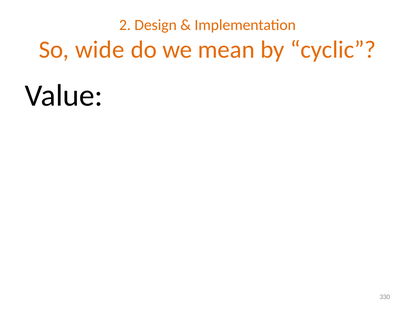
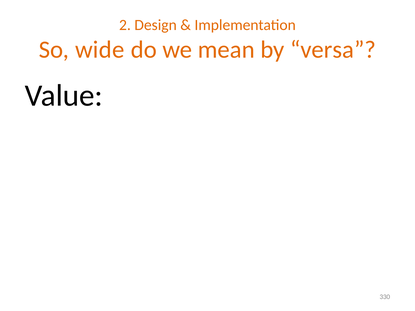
cyclic: cyclic -> versa
